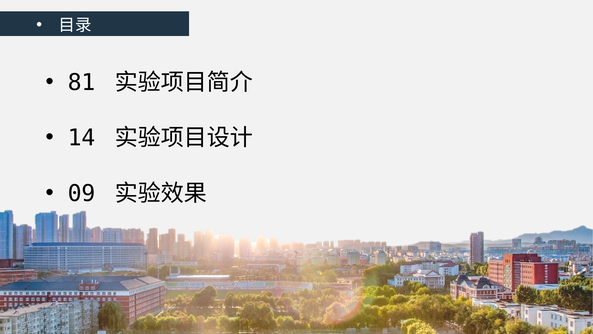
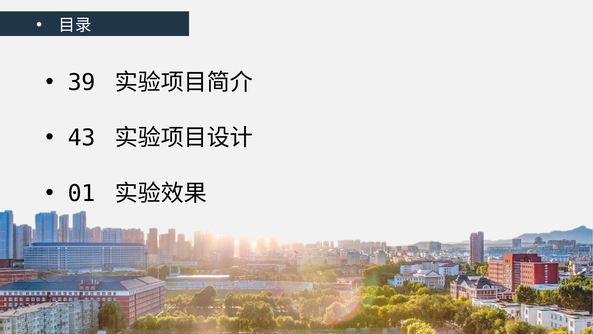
81: 81 -> 39
14: 14 -> 43
09: 09 -> 01
